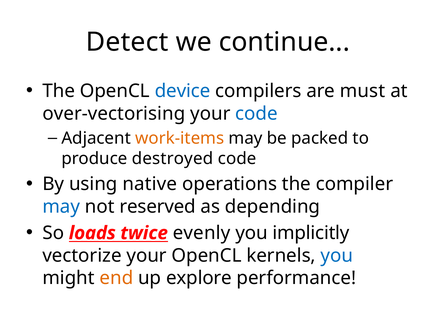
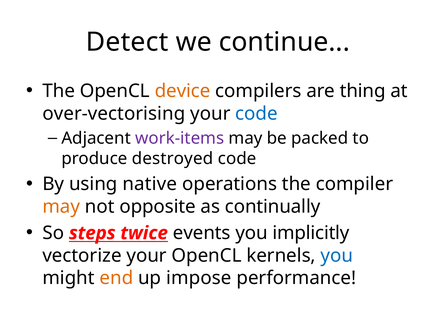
device colour: blue -> orange
must: must -> thing
work-items colour: orange -> purple
may at (61, 207) colour: blue -> orange
reserved: reserved -> opposite
depending: depending -> continually
loads: loads -> steps
evenly: evenly -> events
explore: explore -> impose
